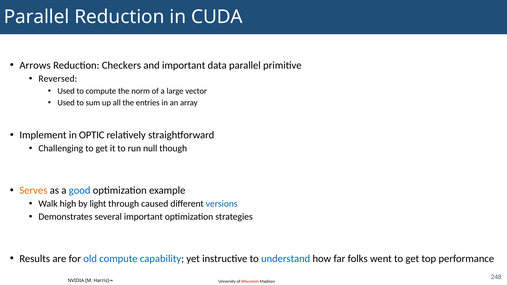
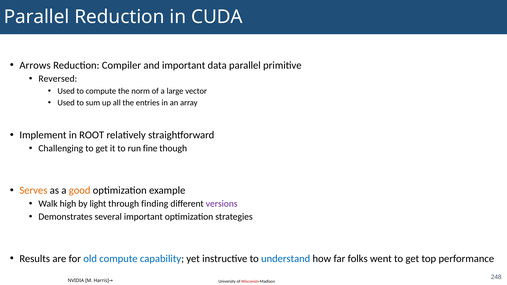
Checkers: Checkers -> Compiler
OPTIC: OPTIC -> ROOT
null: null -> fine
good colour: blue -> orange
caused: caused -> finding
versions colour: blue -> purple
